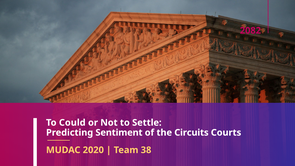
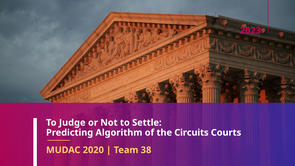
2082: 2082 -> 2023
Could: Could -> Judge
Sentiment: Sentiment -> Algorithm
